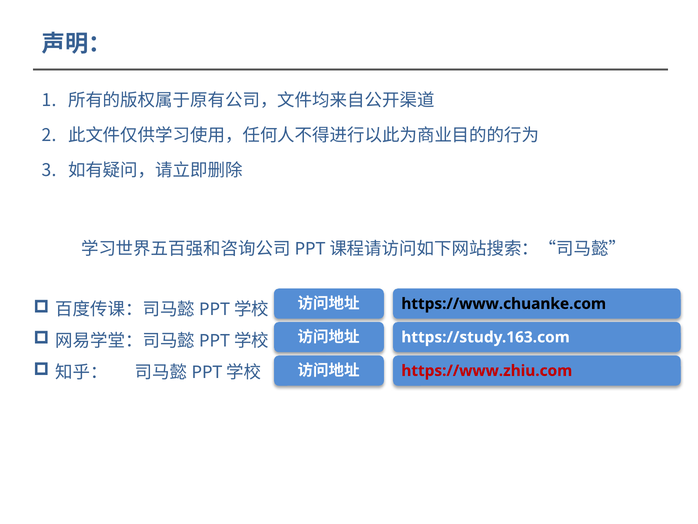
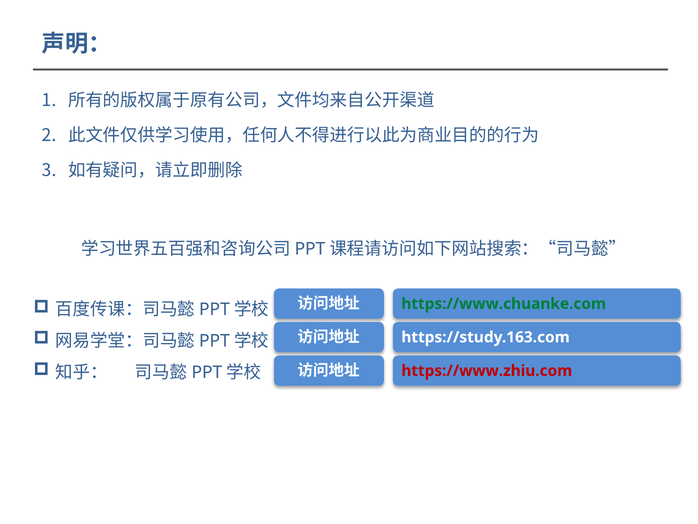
https://www.chuanke.com colour: black -> green
